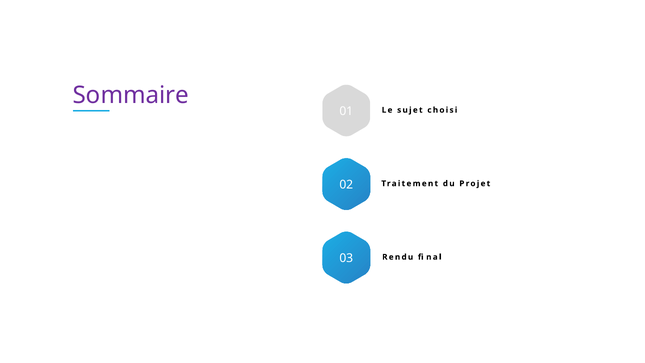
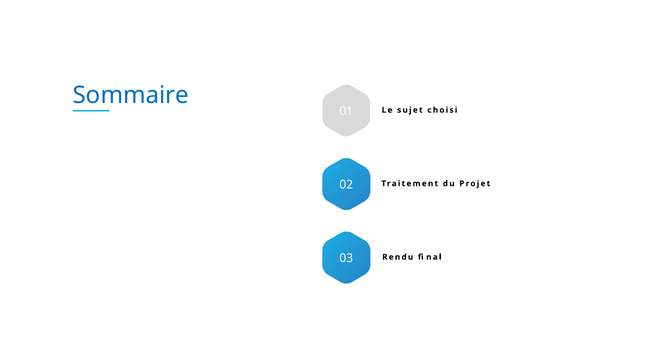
Sommaire colour: purple -> blue
